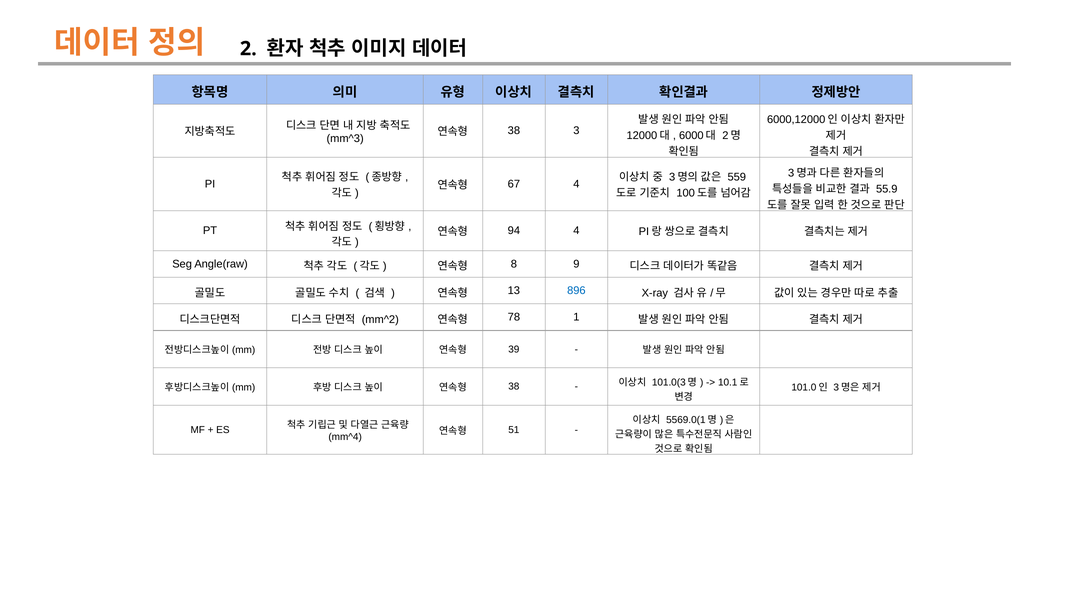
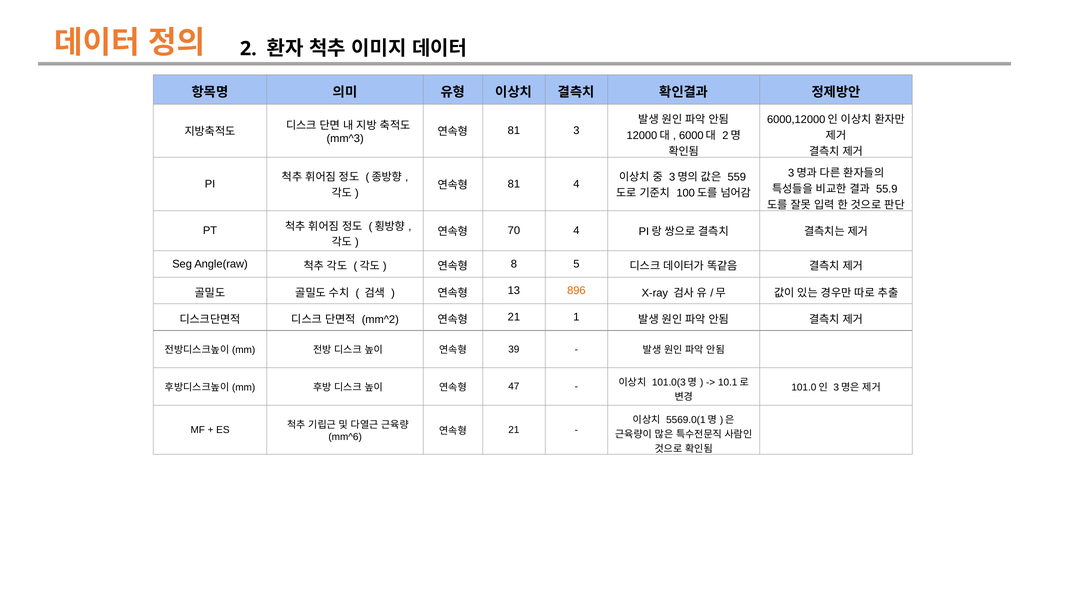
38 at (514, 131): 38 -> 81
67 at (514, 184): 67 -> 81
94: 94 -> 70
9: 9 -> 5
896 colour: blue -> orange
78 at (514, 317): 78 -> 21
38 at (514, 387): 38 -> 47
51 at (514, 430): 51 -> 21
mm^4: mm^4 -> mm^6
